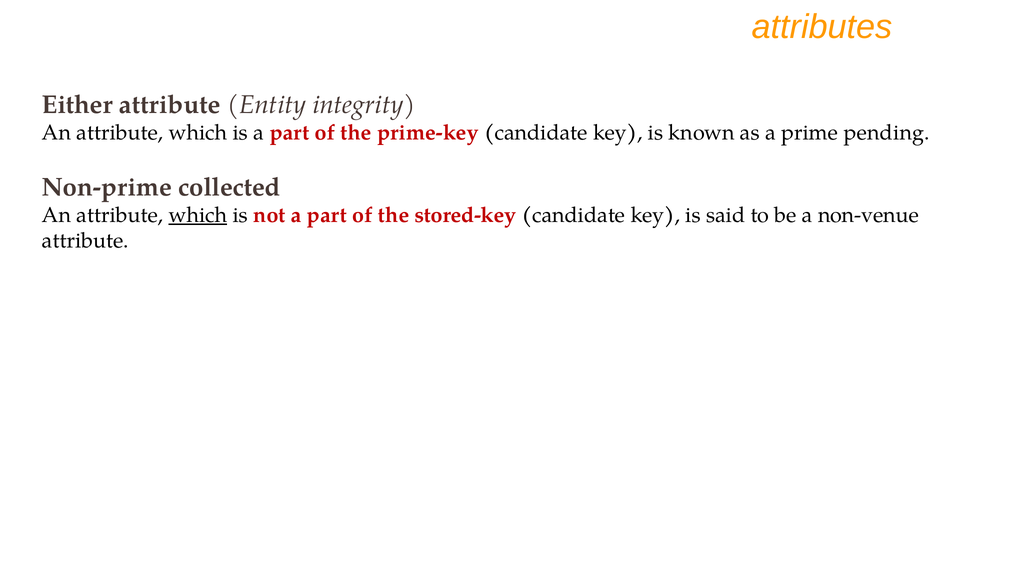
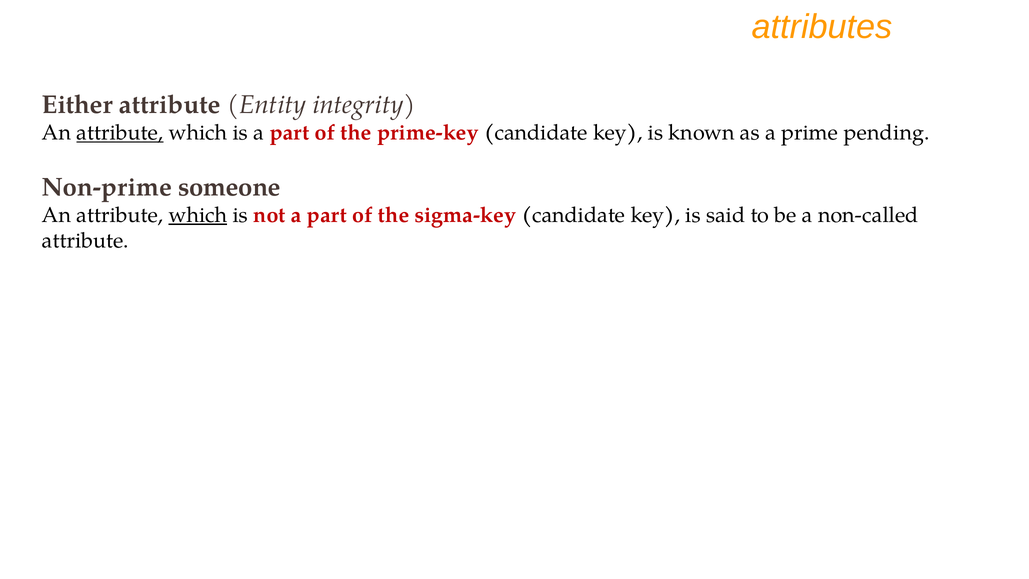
attribute at (120, 133) underline: none -> present
collected: collected -> someone
stored-key: stored-key -> sigma-key
non-venue: non-venue -> non-called
